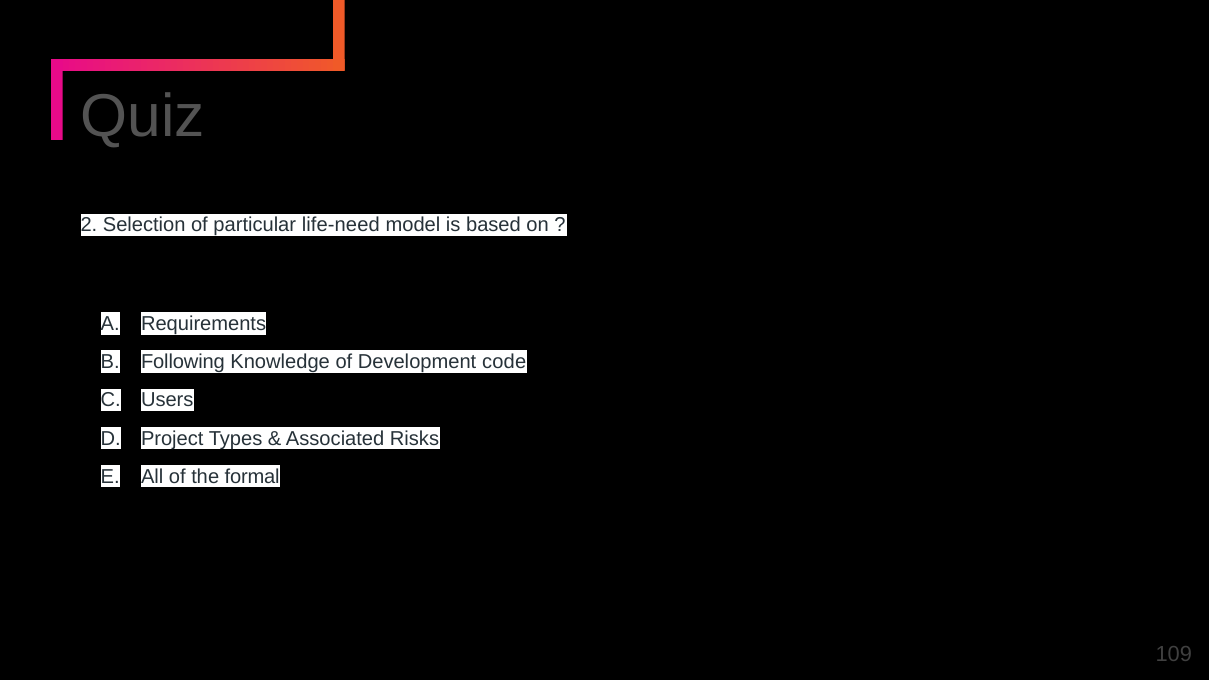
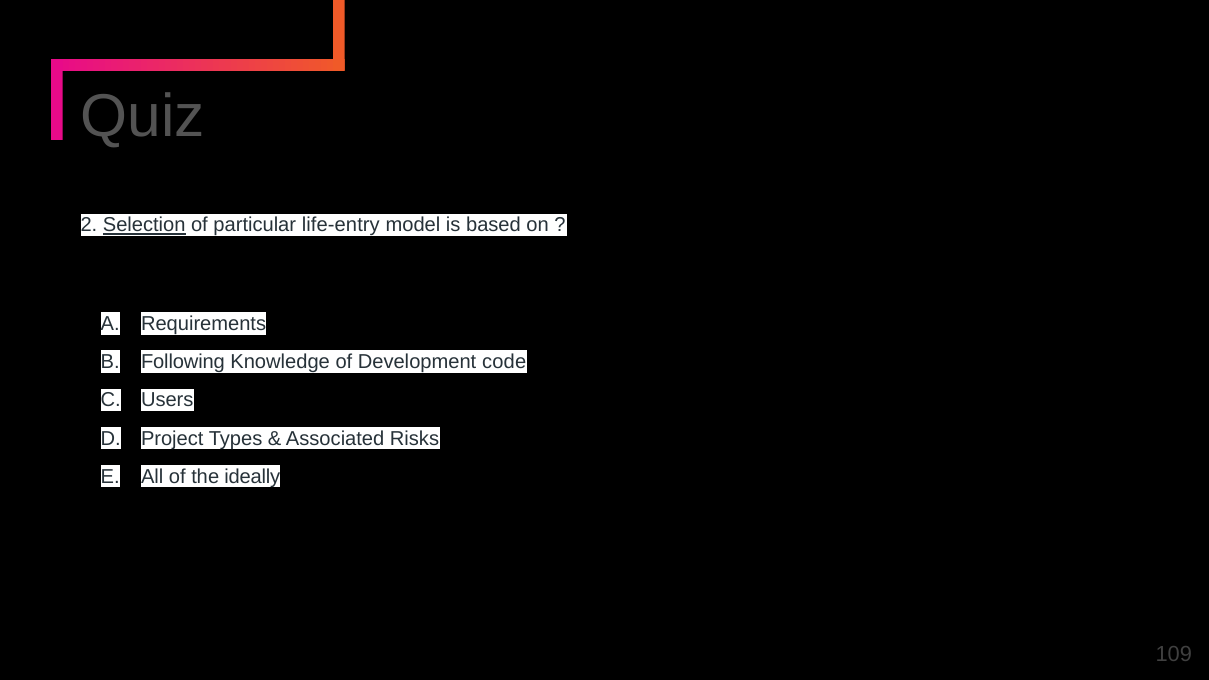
Selection underline: none -> present
life-need: life-need -> life-entry
formal: formal -> ideally
